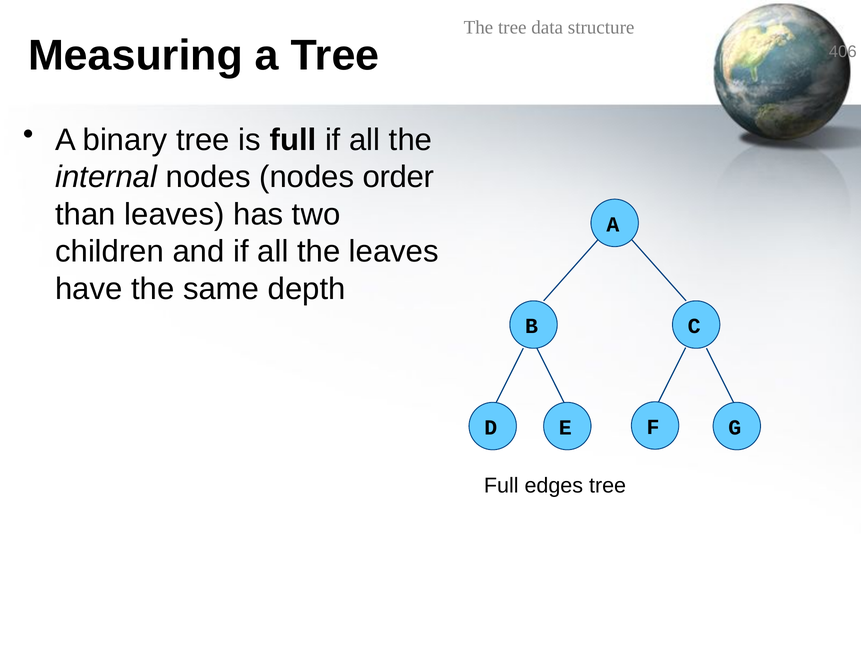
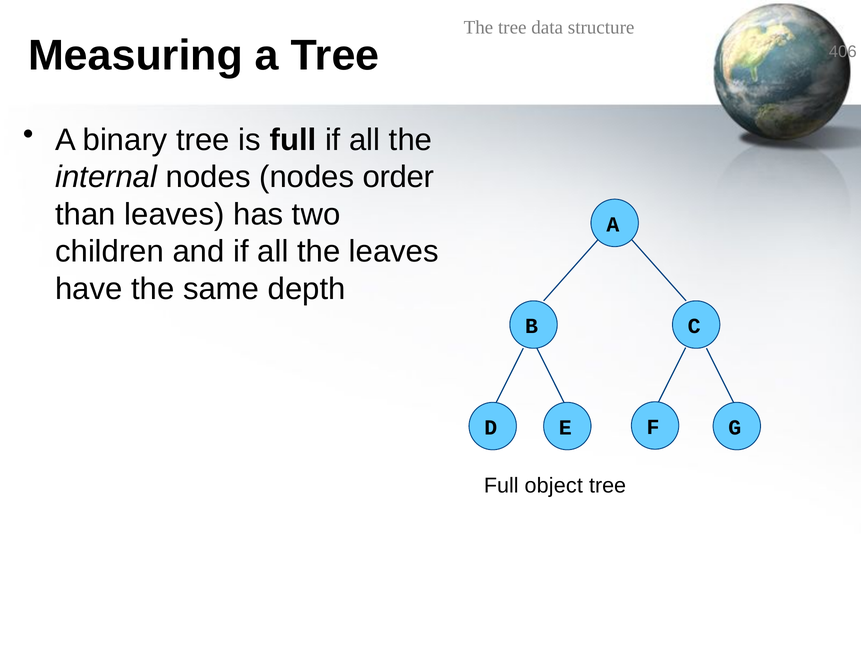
edges: edges -> object
